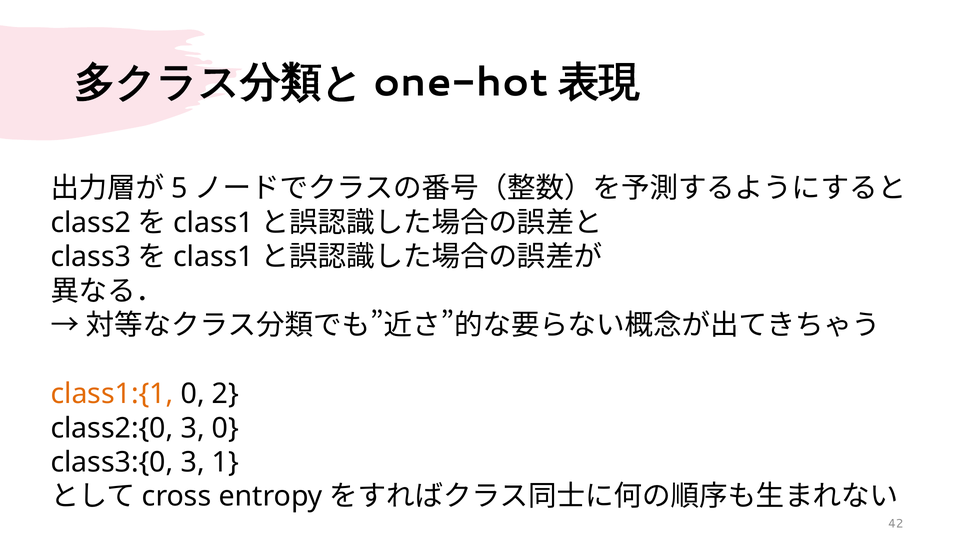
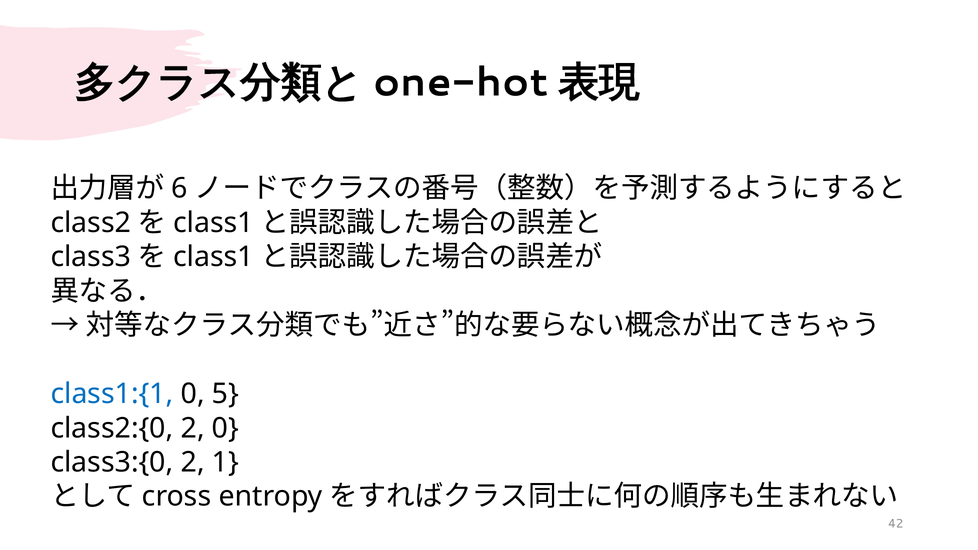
5: 5 -> 6
class1:{1 colour: orange -> blue
2: 2 -> 5
class2:{0 3: 3 -> 2
class3:{0 3: 3 -> 2
